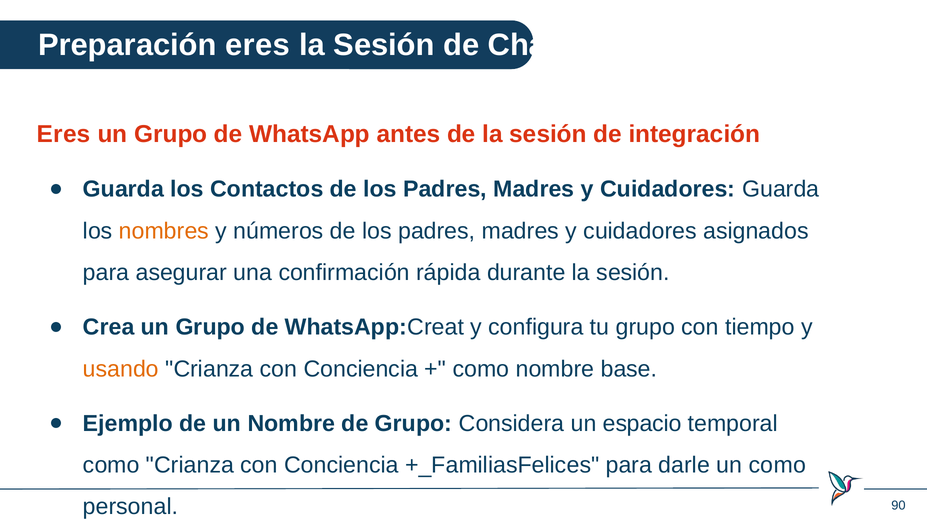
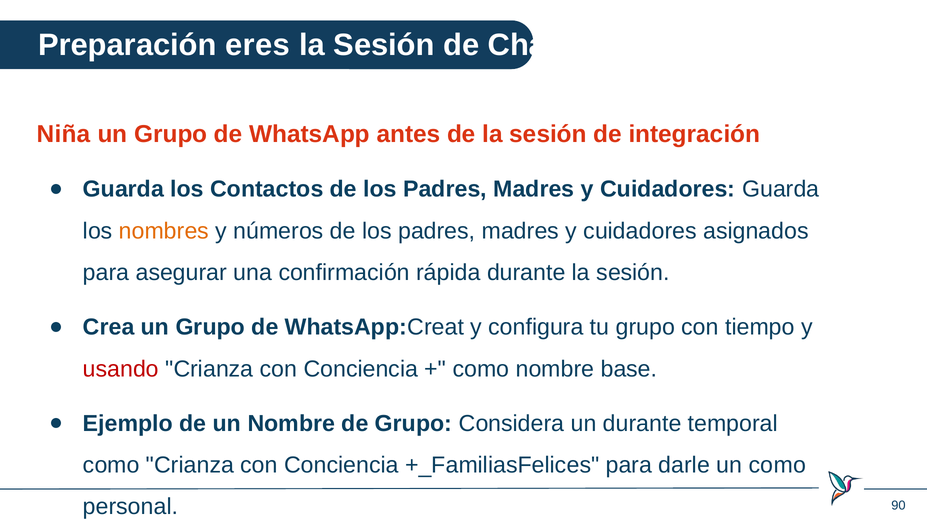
Eres at (64, 134): Eres -> Niña
usando colour: orange -> red
un espacio: espacio -> durante
